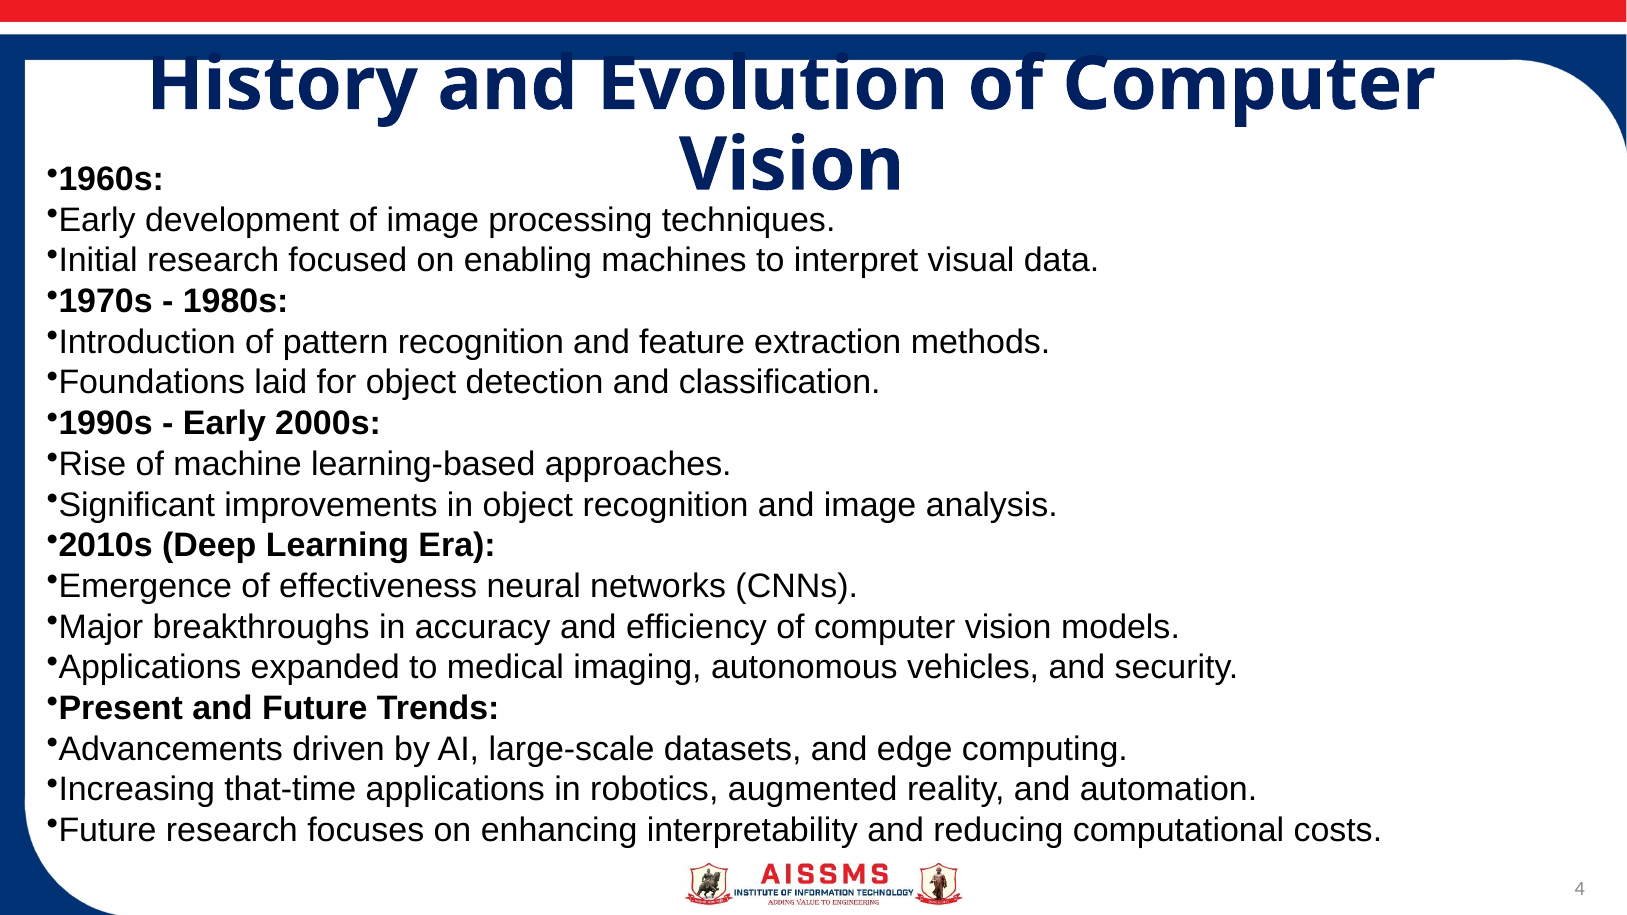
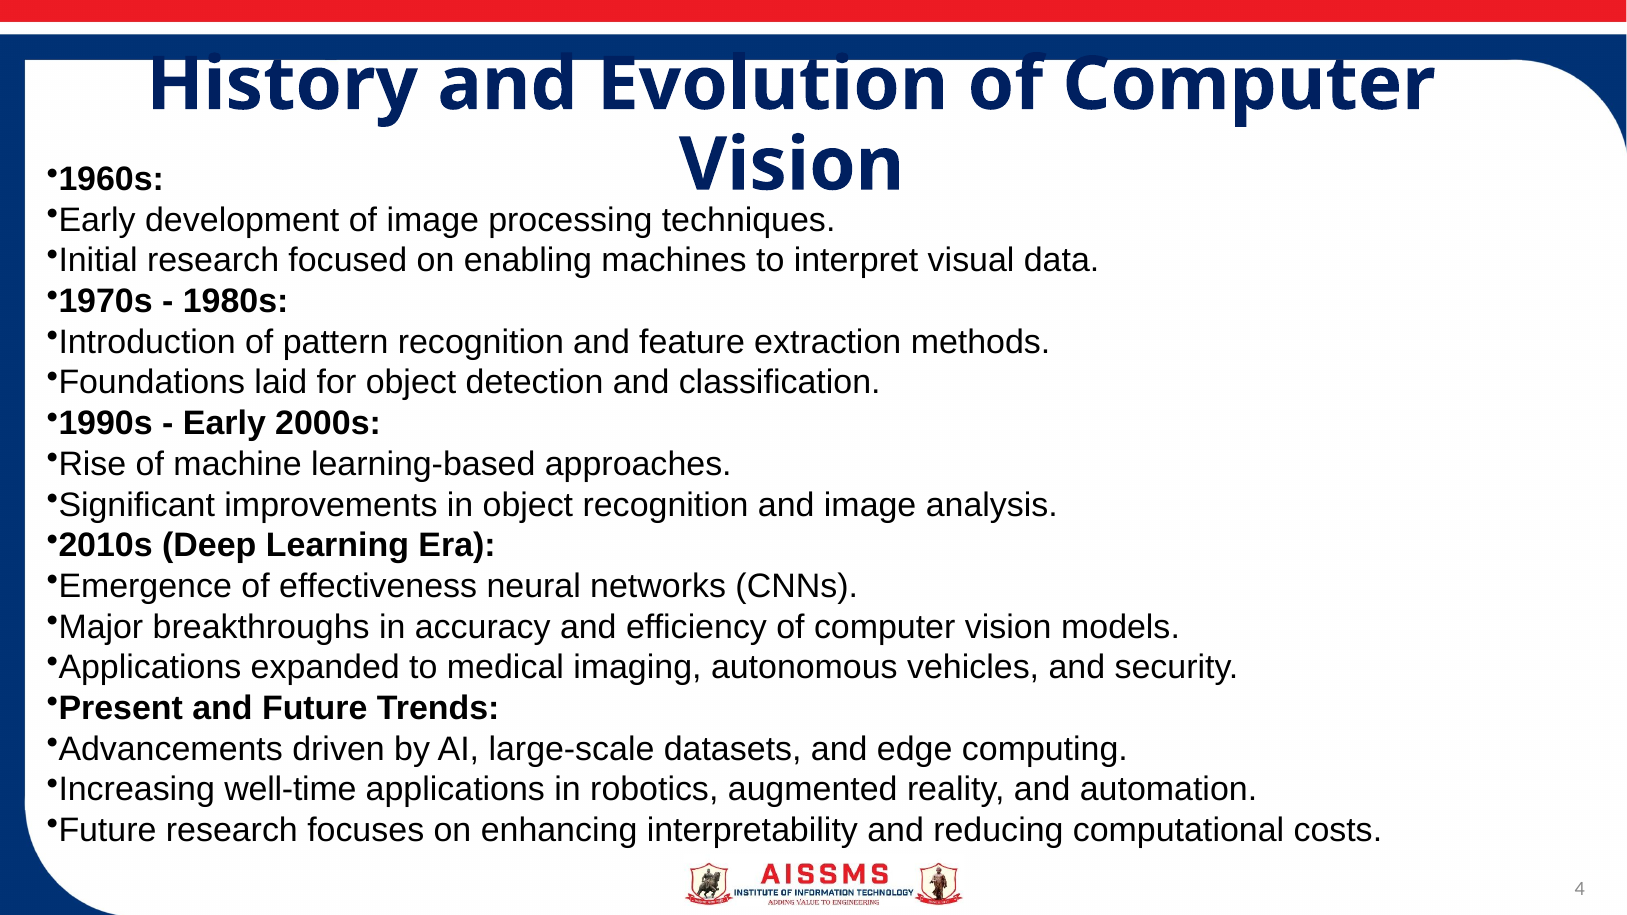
that-time: that-time -> well-time
